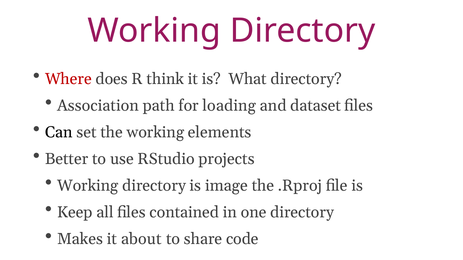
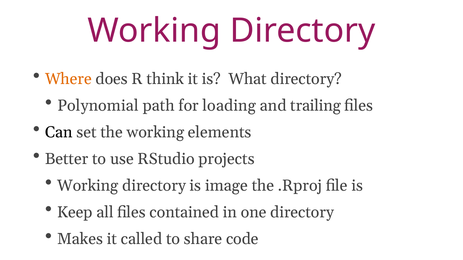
Where colour: red -> orange
Association: Association -> Polynomial
dataset: dataset -> trailing
about: about -> called
